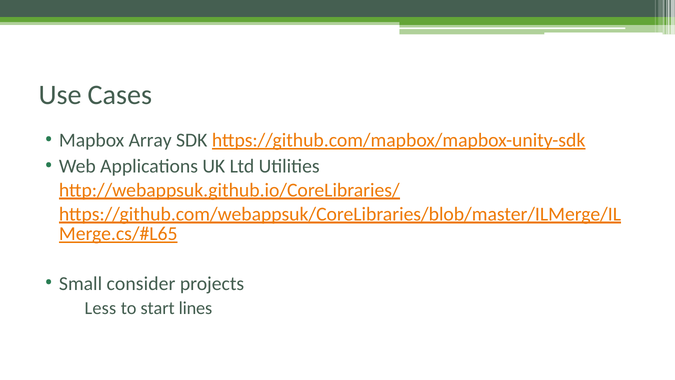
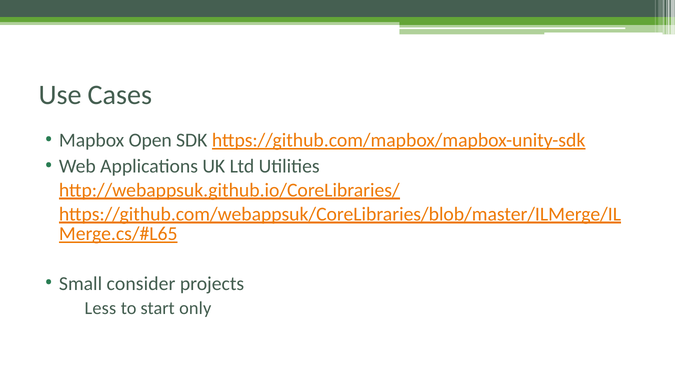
Array: Array -> Open
lines: lines -> only
